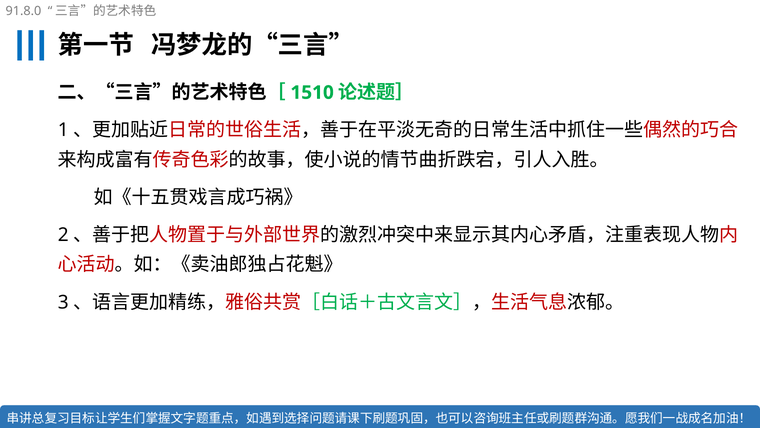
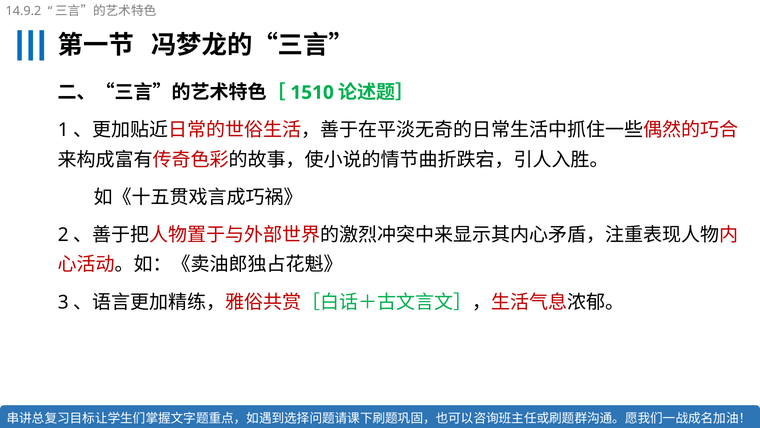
91.8.0: 91.8.0 -> 14.9.2
